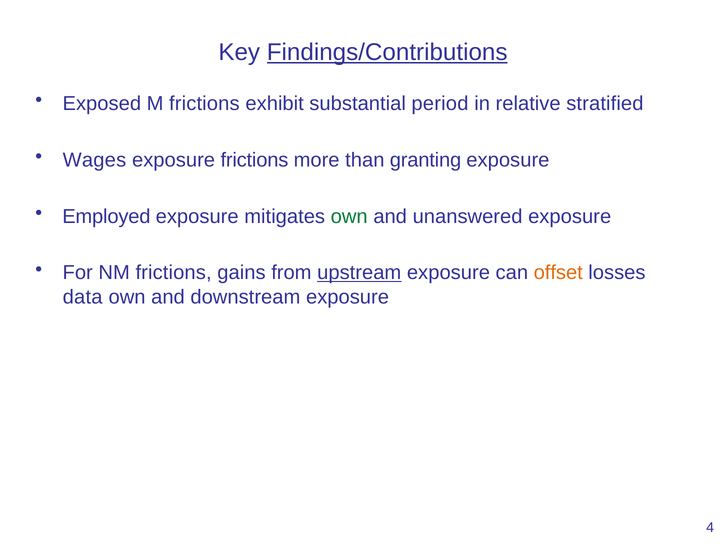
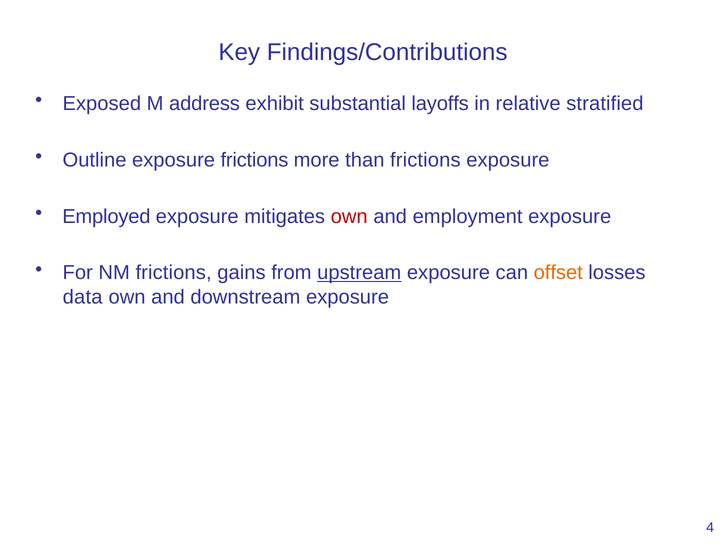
Findings/Contributions underline: present -> none
M frictions: frictions -> address
period: period -> layoffs
Wages: Wages -> Outline
than granting: granting -> frictions
own at (349, 217) colour: green -> red
unanswered: unanswered -> employment
